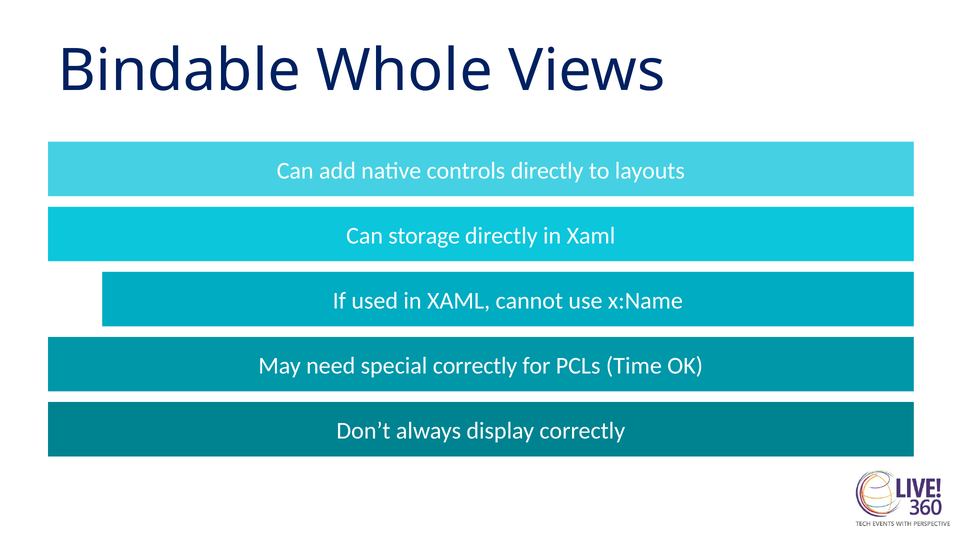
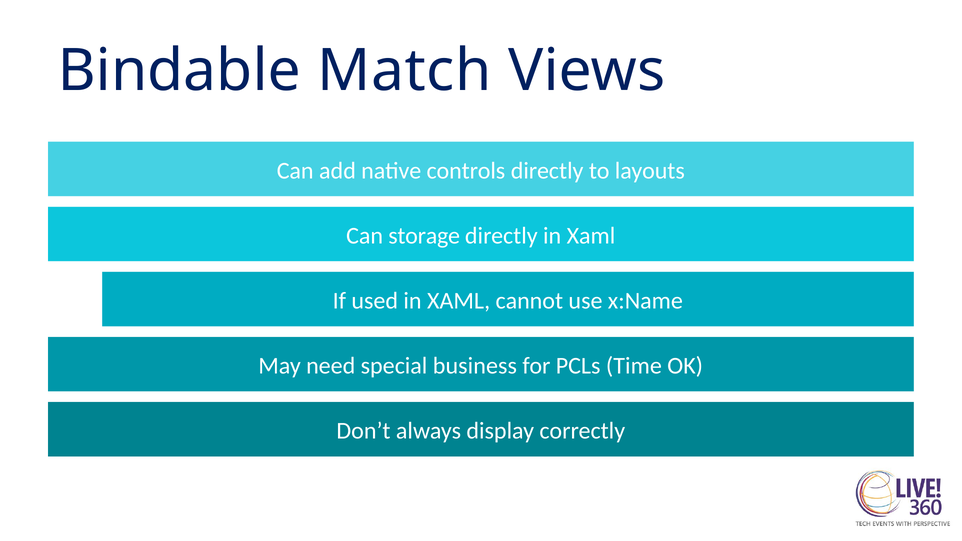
Whole: Whole -> Match
special correctly: correctly -> business
